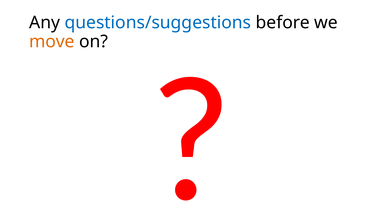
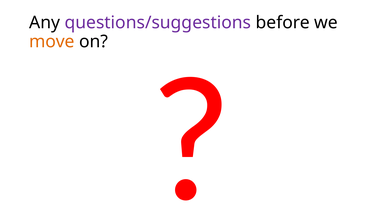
questions/suggestions colour: blue -> purple
